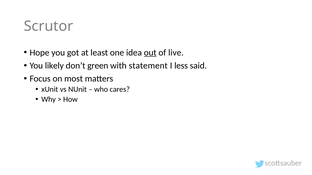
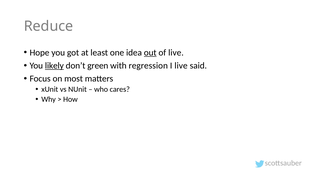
Scrutor: Scrutor -> Reduce
likely underline: none -> present
statement: statement -> regression
I less: less -> live
